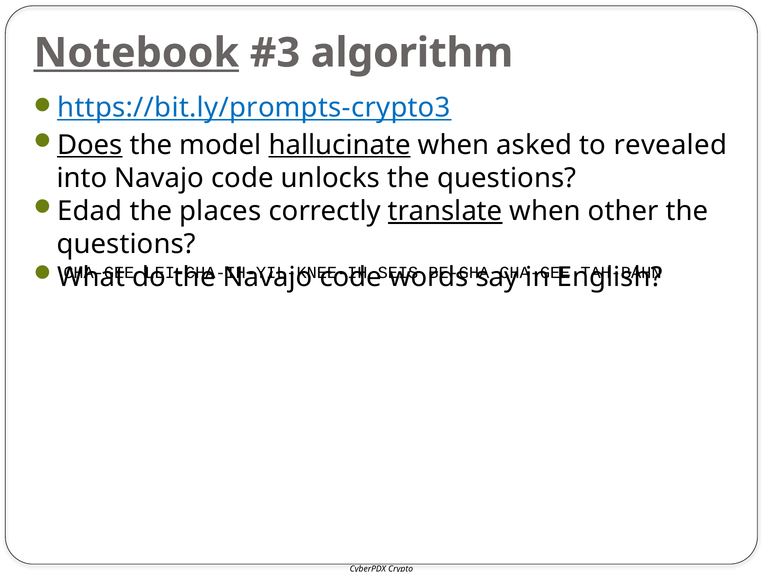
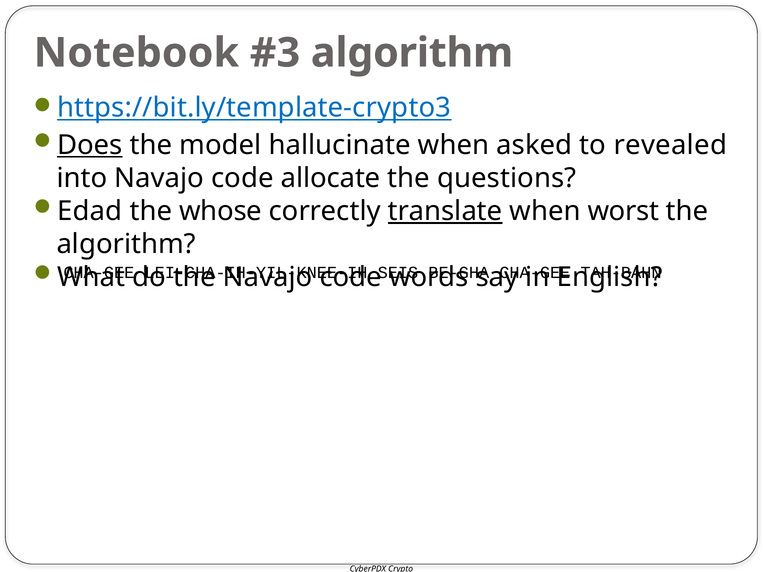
Notebook underline: present -> none
https://bit.ly/prompts-crypto3: https://bit.ly/prompts-crypto3 -> https://bit.ly/template-crypto3
hallucinate underline: present -> none
unlocks: unlocks -> allocate
places: places -> whose
other: other -> worst
questions at (126, 244): questions -> algorithm
